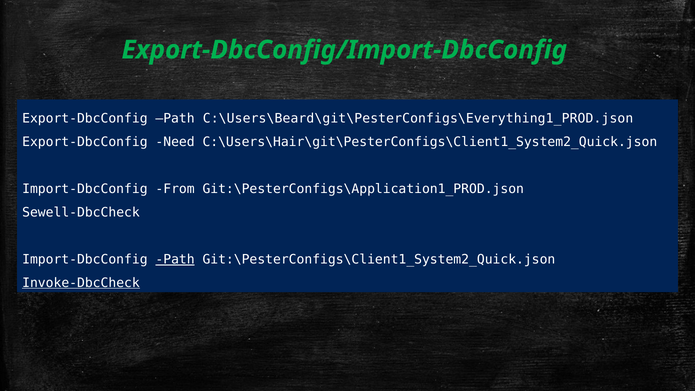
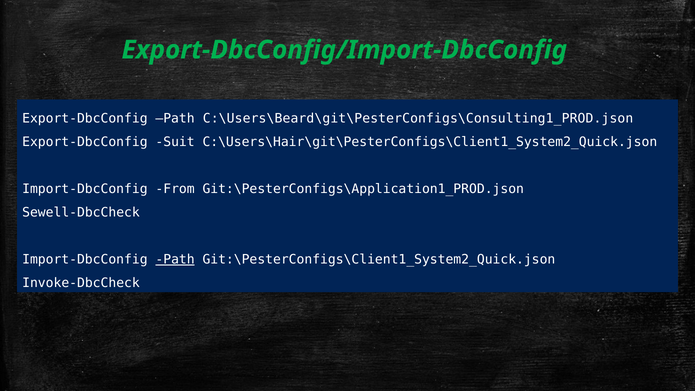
C:\Users\Beard\git\PesterConfigs\Everything1_PROD.json: C:\Users\Beard\git\PesterConfigs\Everything1_PROD.json -> C:\Users\Beard\git\PesterConfigs\Consulting1_PROD.json
Need: Need -> Suit
Invoke-DbcCheck underline: present -> none
